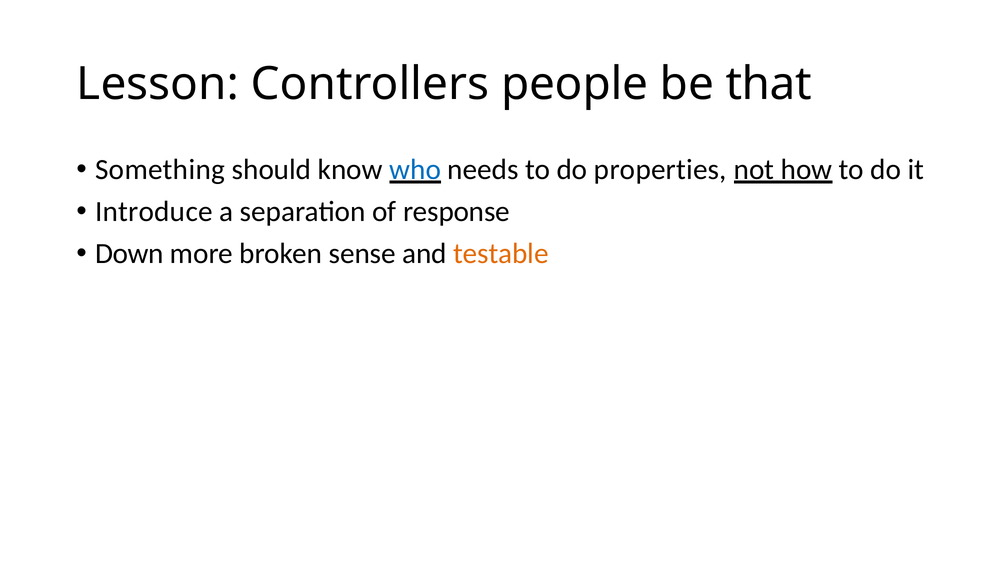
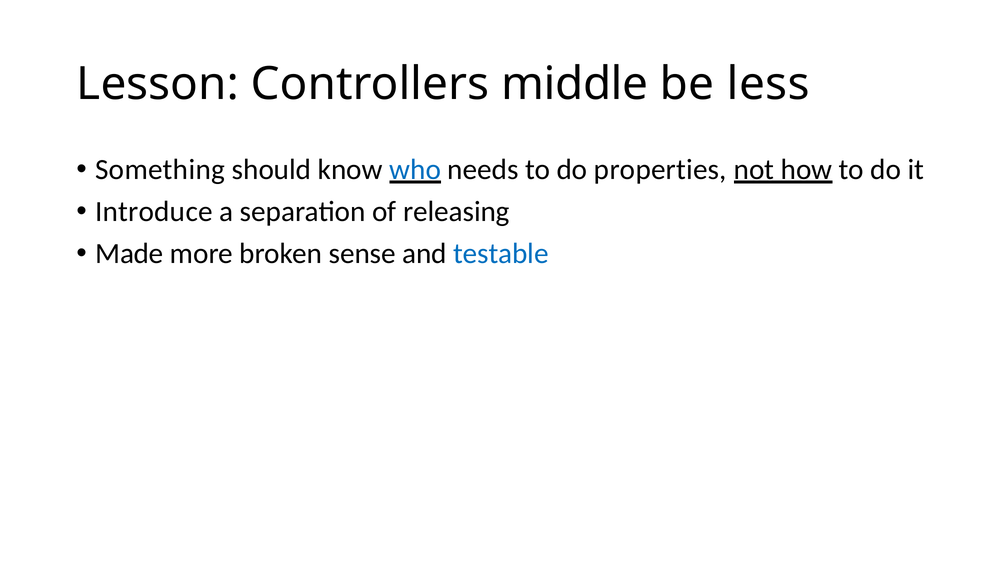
people: people -> middle
that: that -> less
response: response -> releasing
Down: Down -> Made
testable colour: orange -> blue
